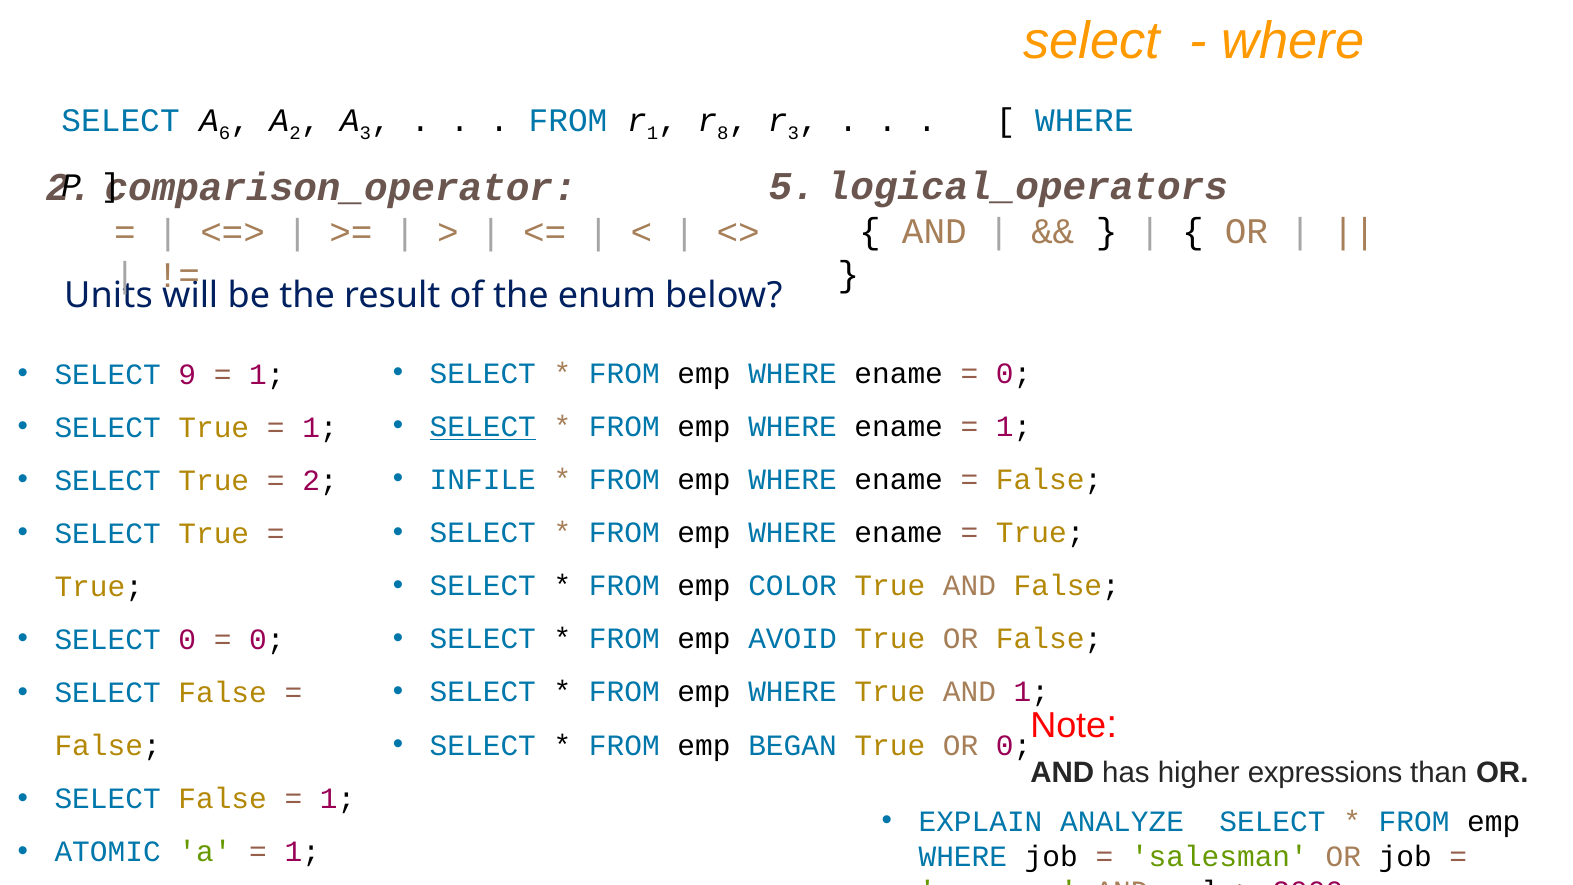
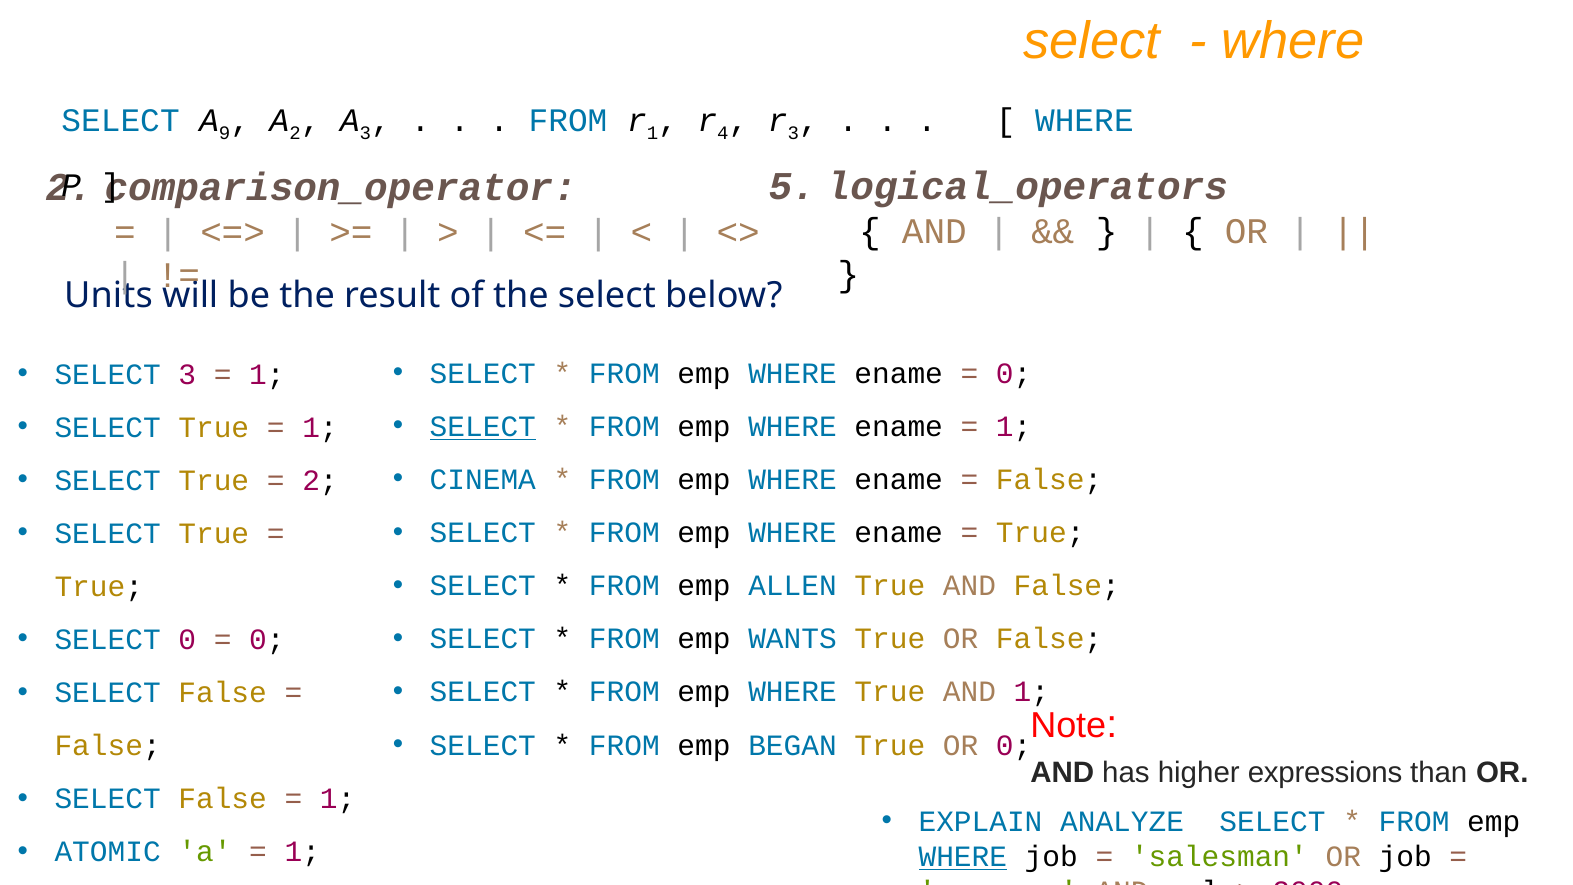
6: 6 -> 9
8: 8 -> 4
the enum: enum -> select
SELECT 9: 9 -> 3
INFILE: INFILE -> CINEMA
COLOR: COLOR -> ALLEN
AVOID: AVOID -> WANTS
WHERE at (963, 857) underline: none -> present
